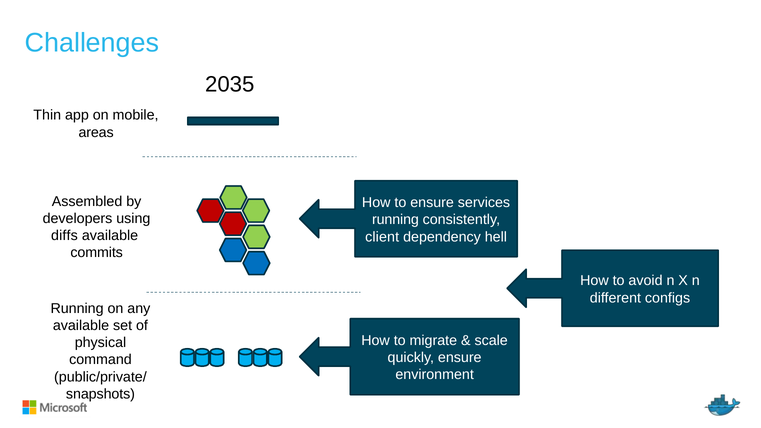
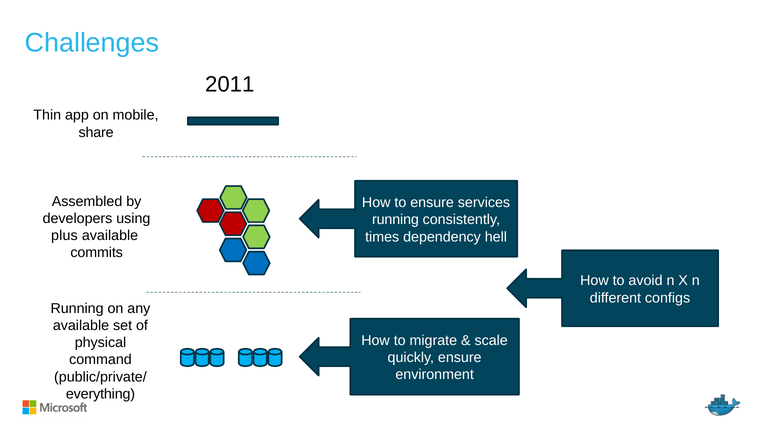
2035: 2035 -> 2011
areas: areas -> share
diffs: diffs -> plus
client: client -> times
snapshots: snapshots -> everything
